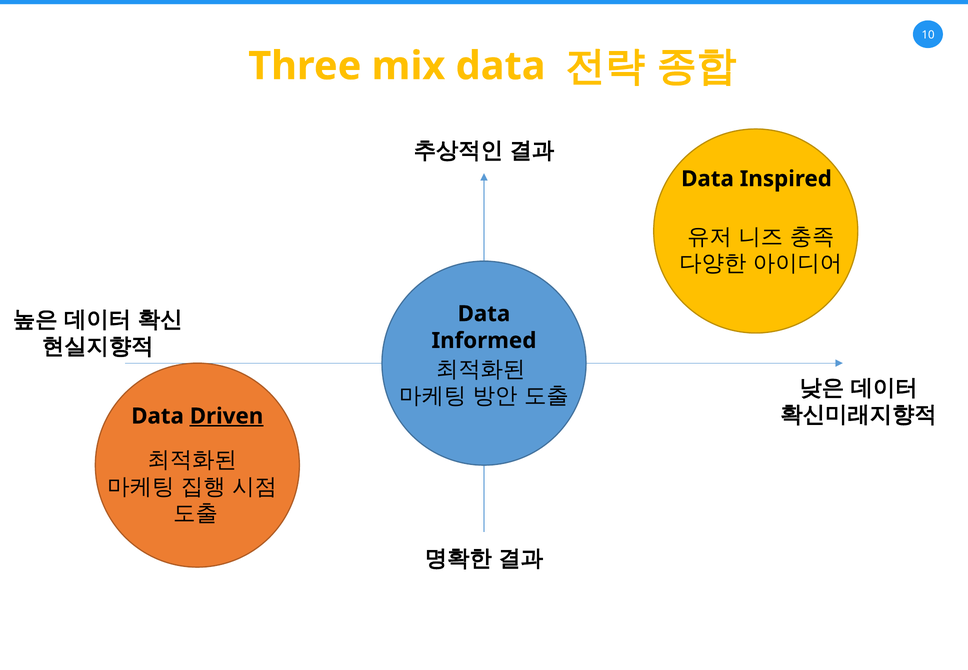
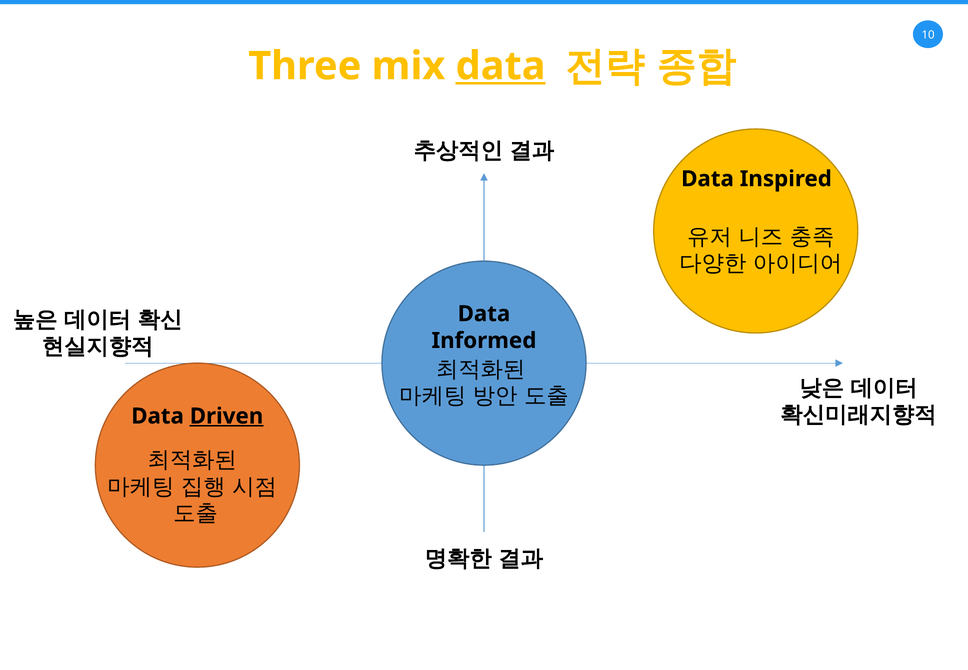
data at (501, 66) underline: none -> present
